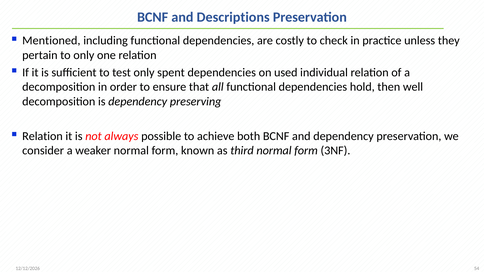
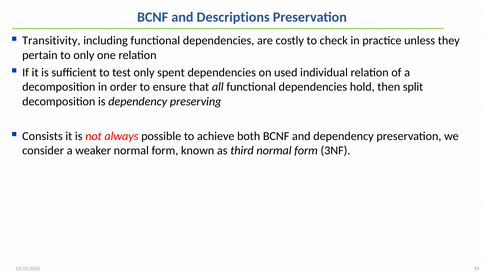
Mentioned: Mentioned -> Transitivity
well: well -> split
Relation at (42, 136): Relation -> Consists
